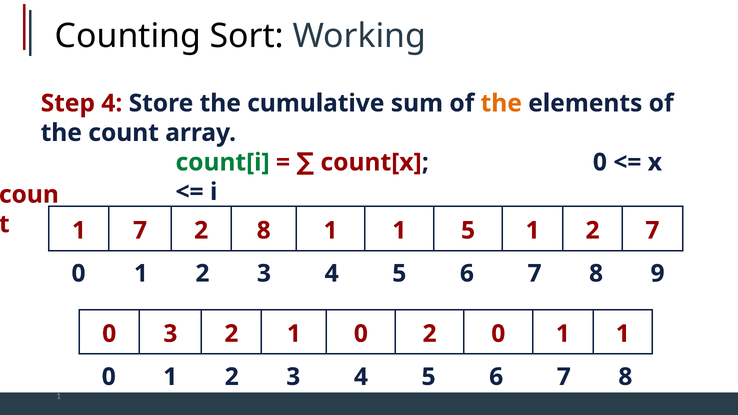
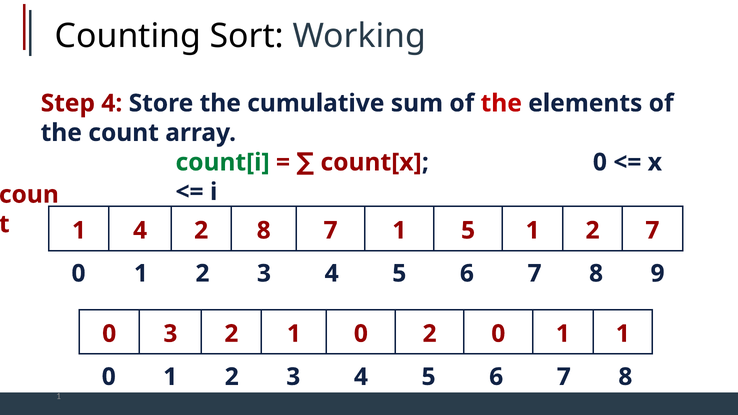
the at (501, 103) colour: orange -> red
1 7: 7 -> 4
2 8 1: 1 -> 7
